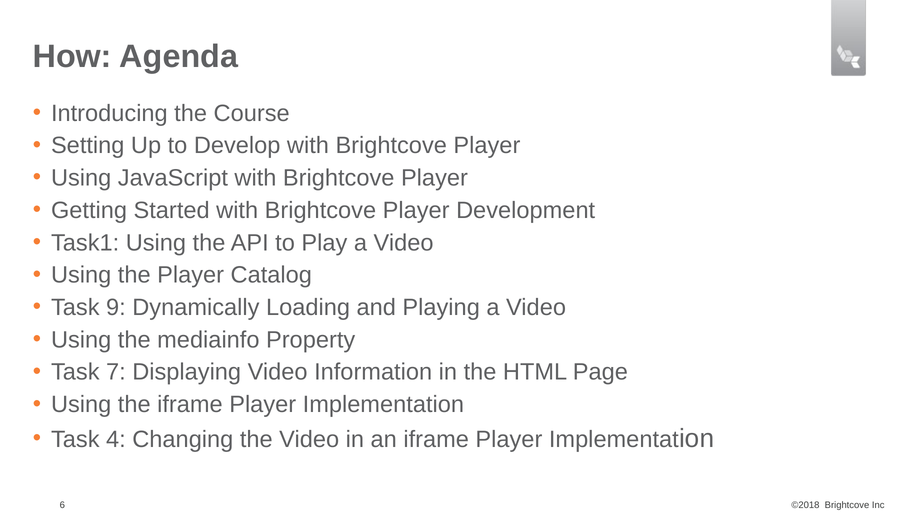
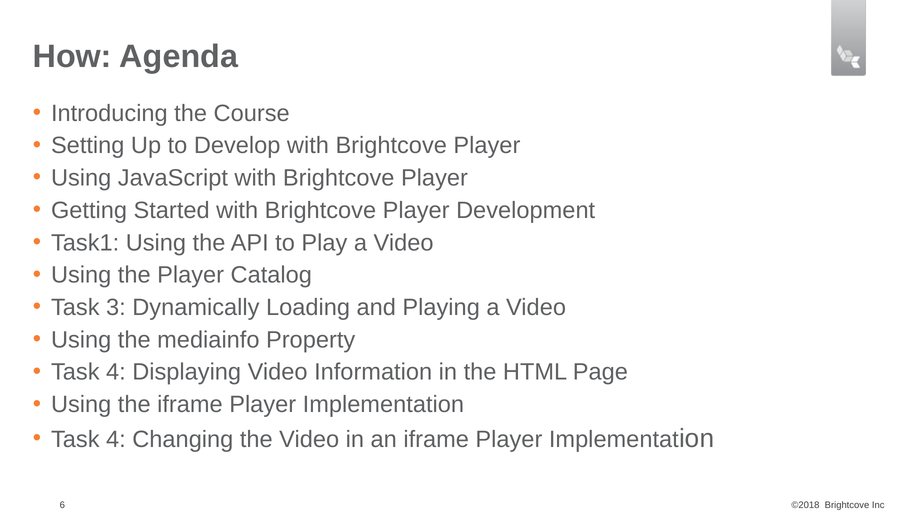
9: 9 -> 3
7 at (116, 372): 7 -> 4
